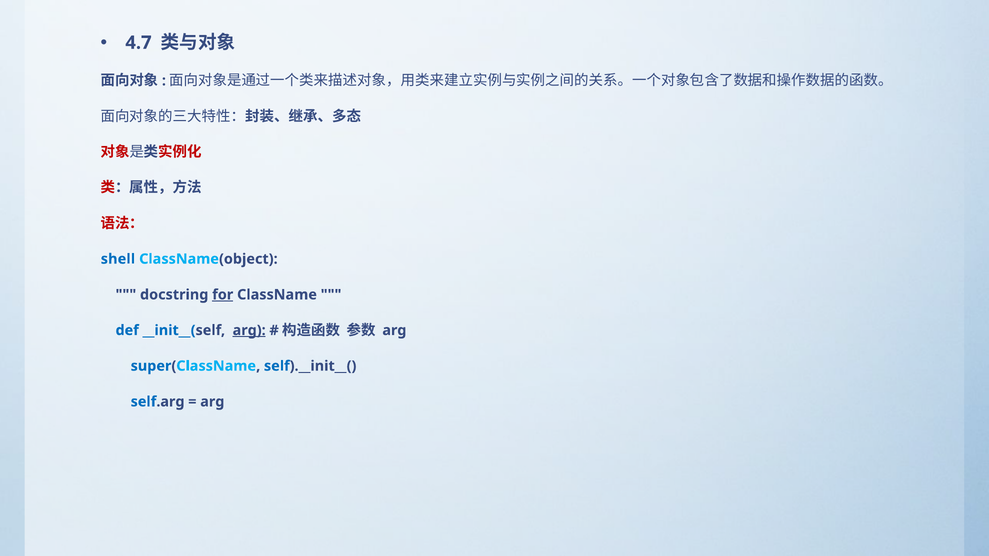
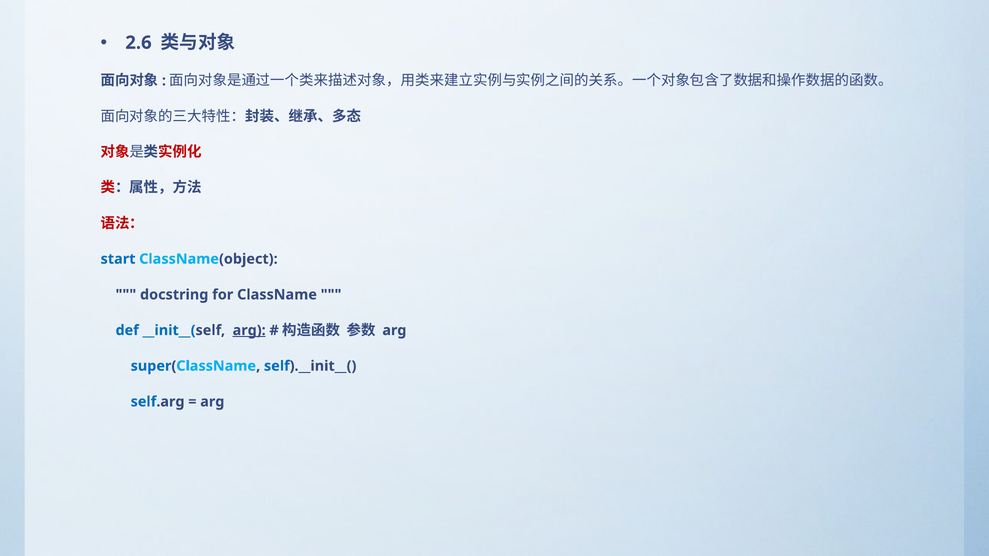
4.7: 4.7 -> 2.6
shell: shell -> start
for underline: present -> none
